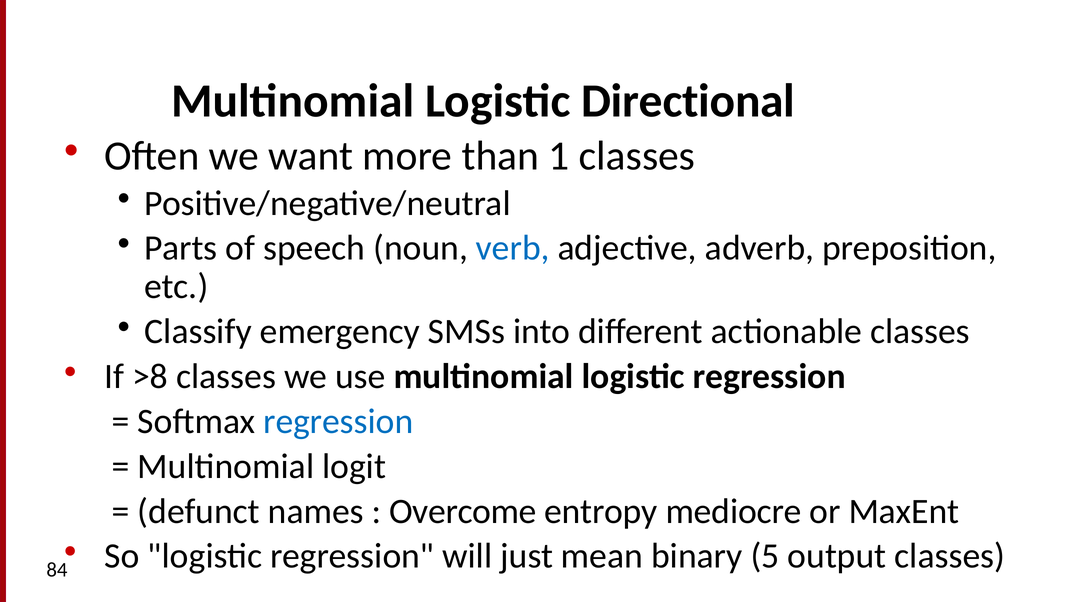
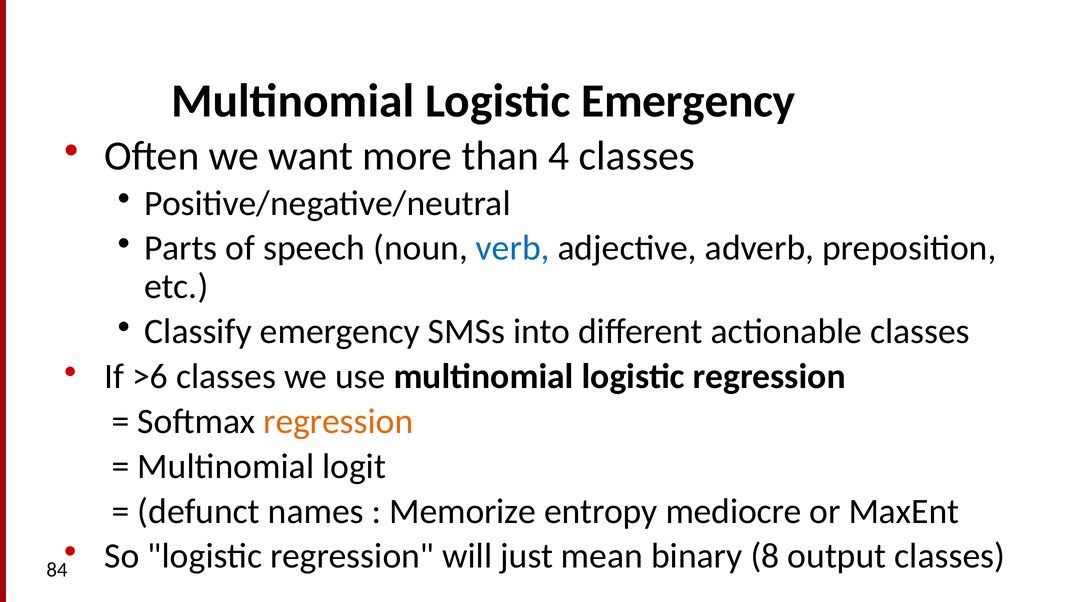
Logistic Directional: Directional -> Emergency
1: 1 -> 4
>8: >8 -> >6
regression at (338, 421) colour: blue -> orange
Overcome: Overcome -> Memorize
5: 5 -> 8
